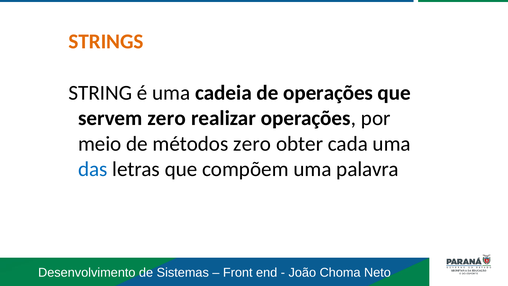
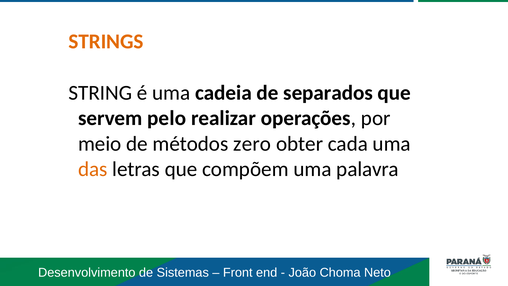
de operações: operações -> separados
servem zero: zero -> pelo
das colour: blue -> orange
